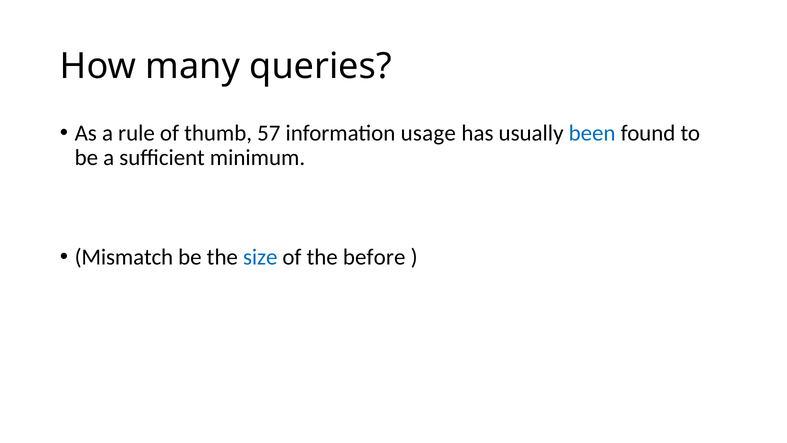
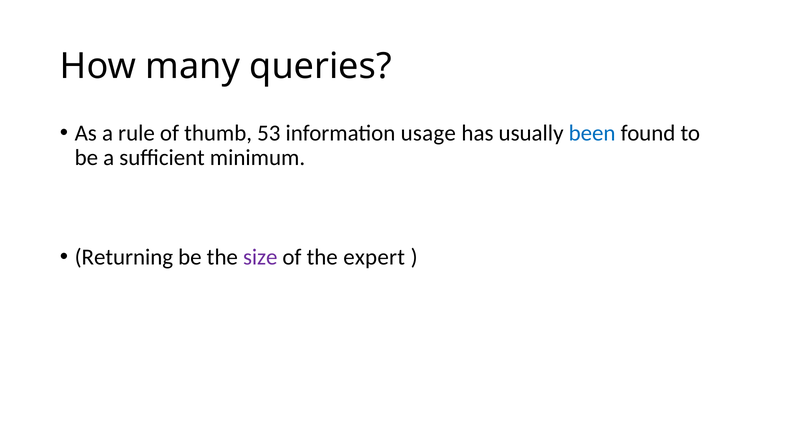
57: 57 -> 53
Mismatch: Mismatch -> Returning
size colour: blue -> purple
before: before -> expert
